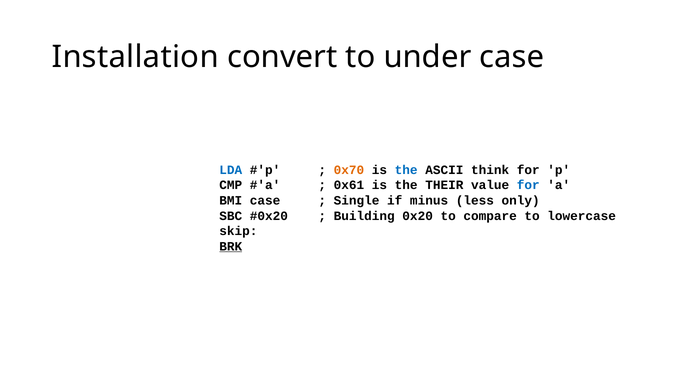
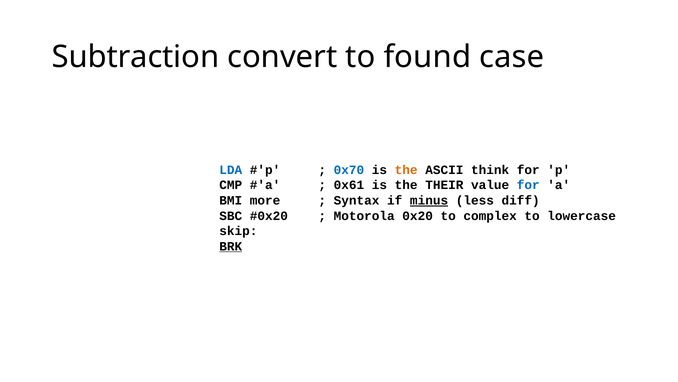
Installation: Installation -> Subtraction
under: under -> found
0x70 colour: orange -> blue
the at (406, 170) colour: blue -> orange
BMI case: case -> more
Single: Single -> Syntax
minus underline: none -> present
only: only -> diff
Building: Building -> Motorola
compare: compare -> complex
